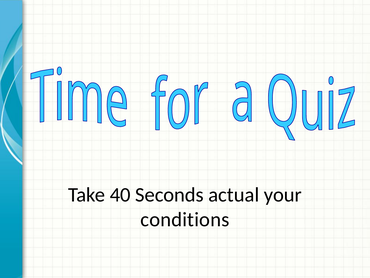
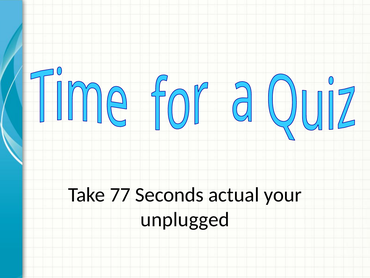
40: 40 -> 77
conditions: conditions -> unplugged
